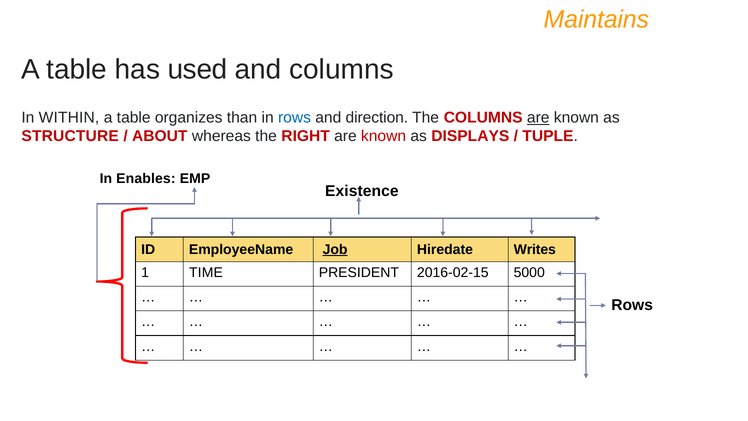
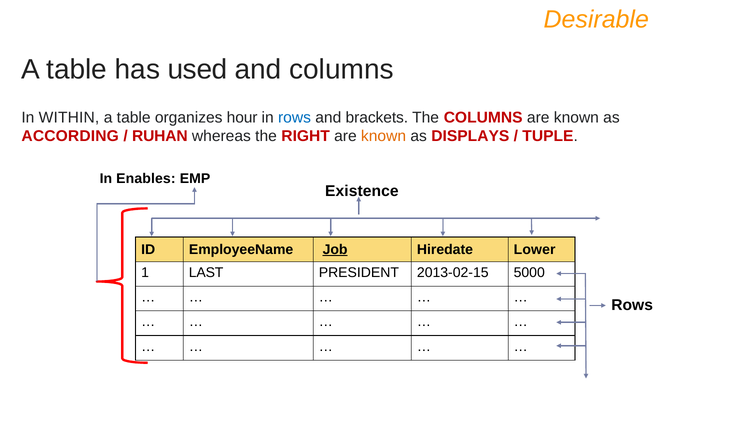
Maintains: Maintains -> Desirable
than: than -> hour
direction: direction -> brackets
are at (538, 118) underline: present -> none
STRUCTURE: STRUCTURE -> ACCORDING
ABOUT: ABOUT -> RUHAN
known at (384, 136) colour: red -> orange
Writes: Writes -> Lower
TIME: TIME -> LAST
2016-02-15: 2016-02-15 -> 2013-02-15
